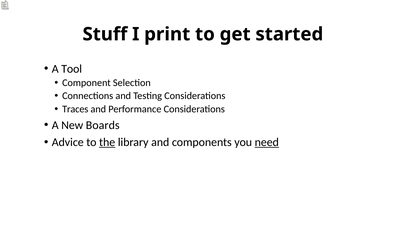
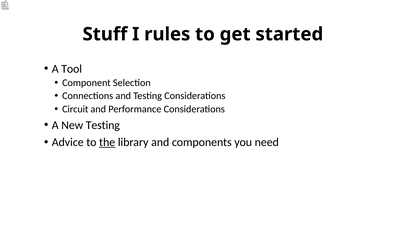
print: print -> rules
Traces: Traces -> Circuit
New Boards: Boards -> Testing
need underline: present -> none
